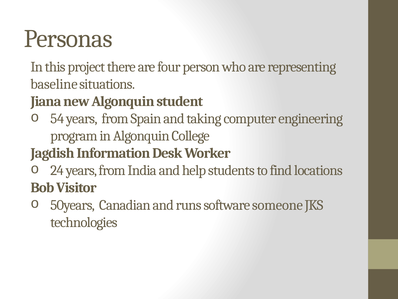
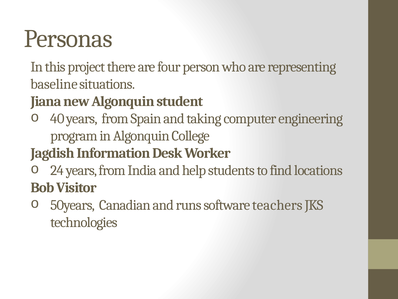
54: 54 -> 40
someone: someone -> teachers
